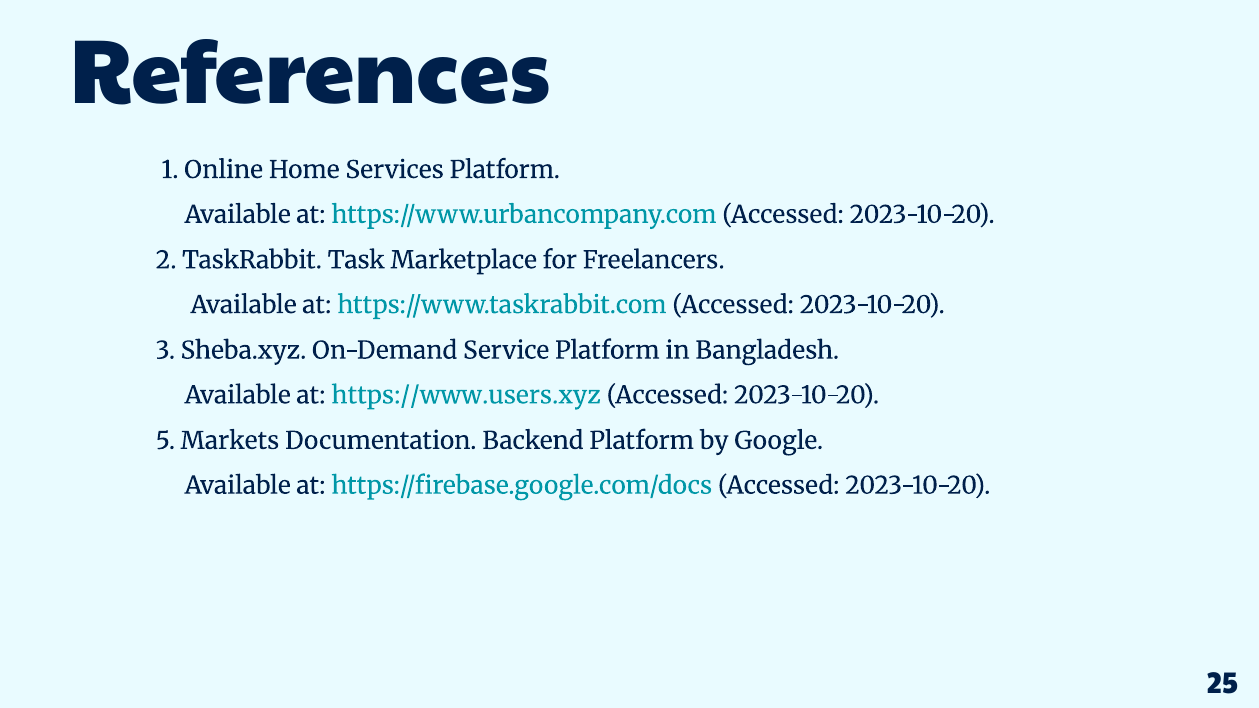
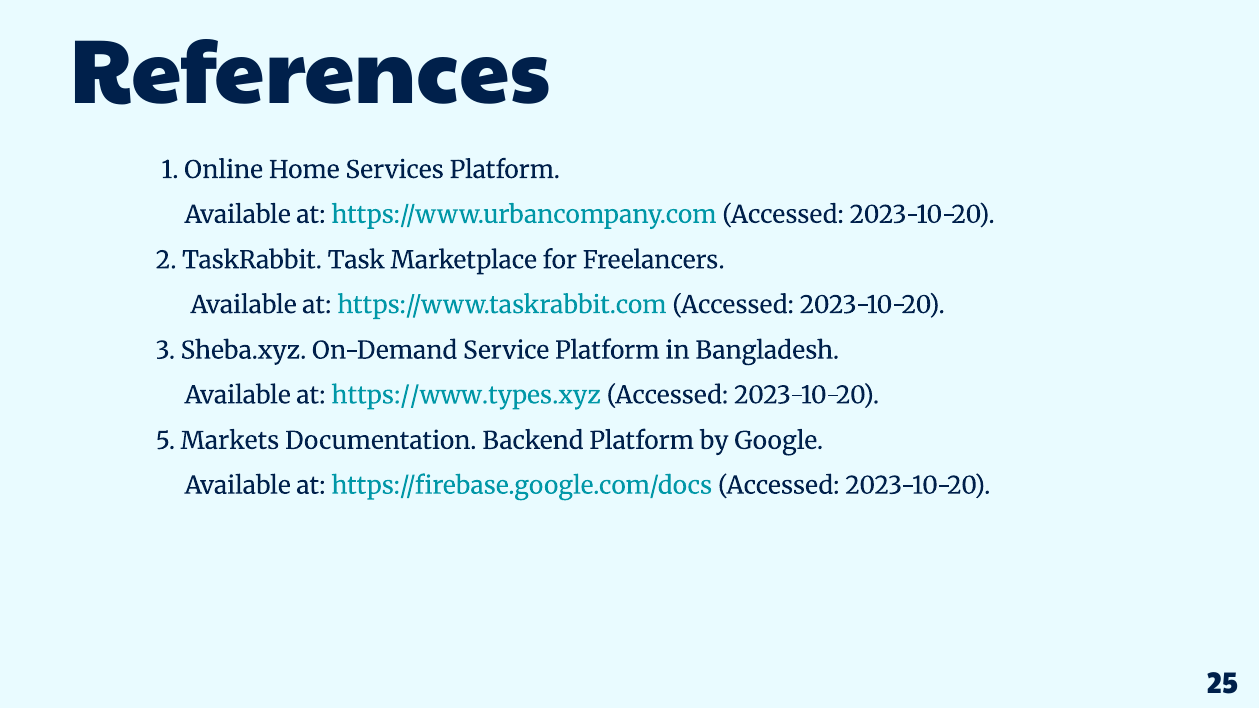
https://www.users.xyz: https://www.users.xyz -> https://www.types.xyz
